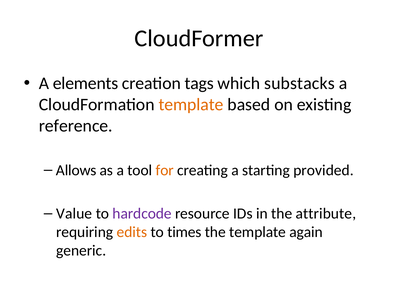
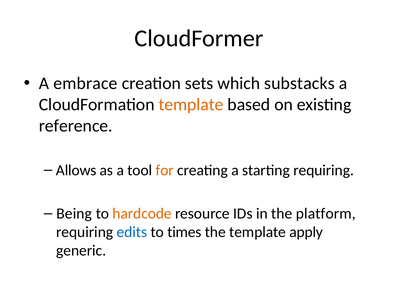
elements: elements -> embrace
tags: tags -> sets
starting provided: provided -> requiring
Value: Value -> Being
hardcode colour: purple -> orange
attribute: attribute -> platform
edits colour: orange -> blue
again: again -> apply
